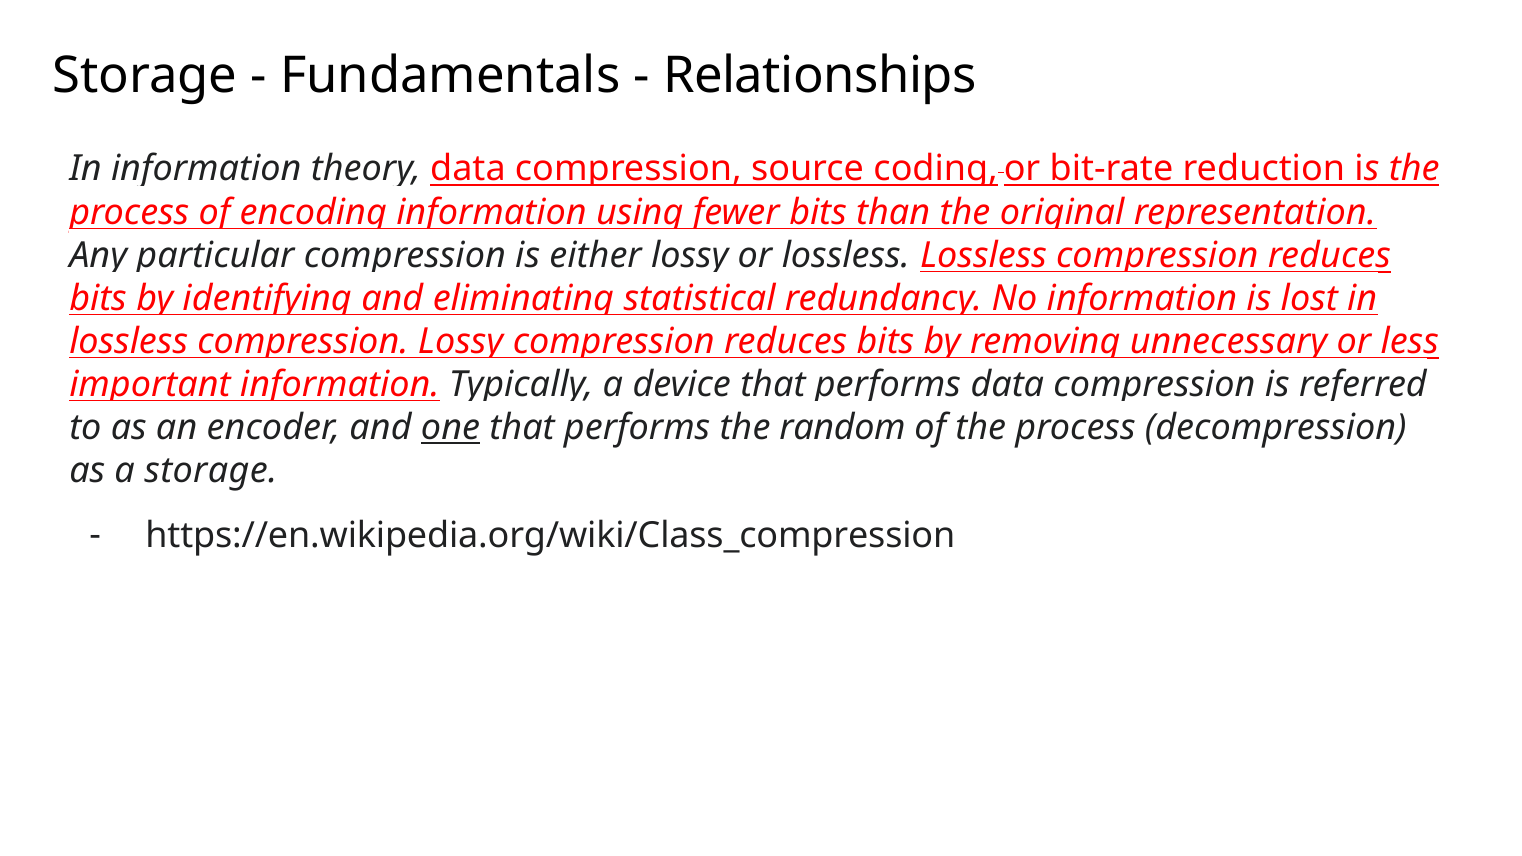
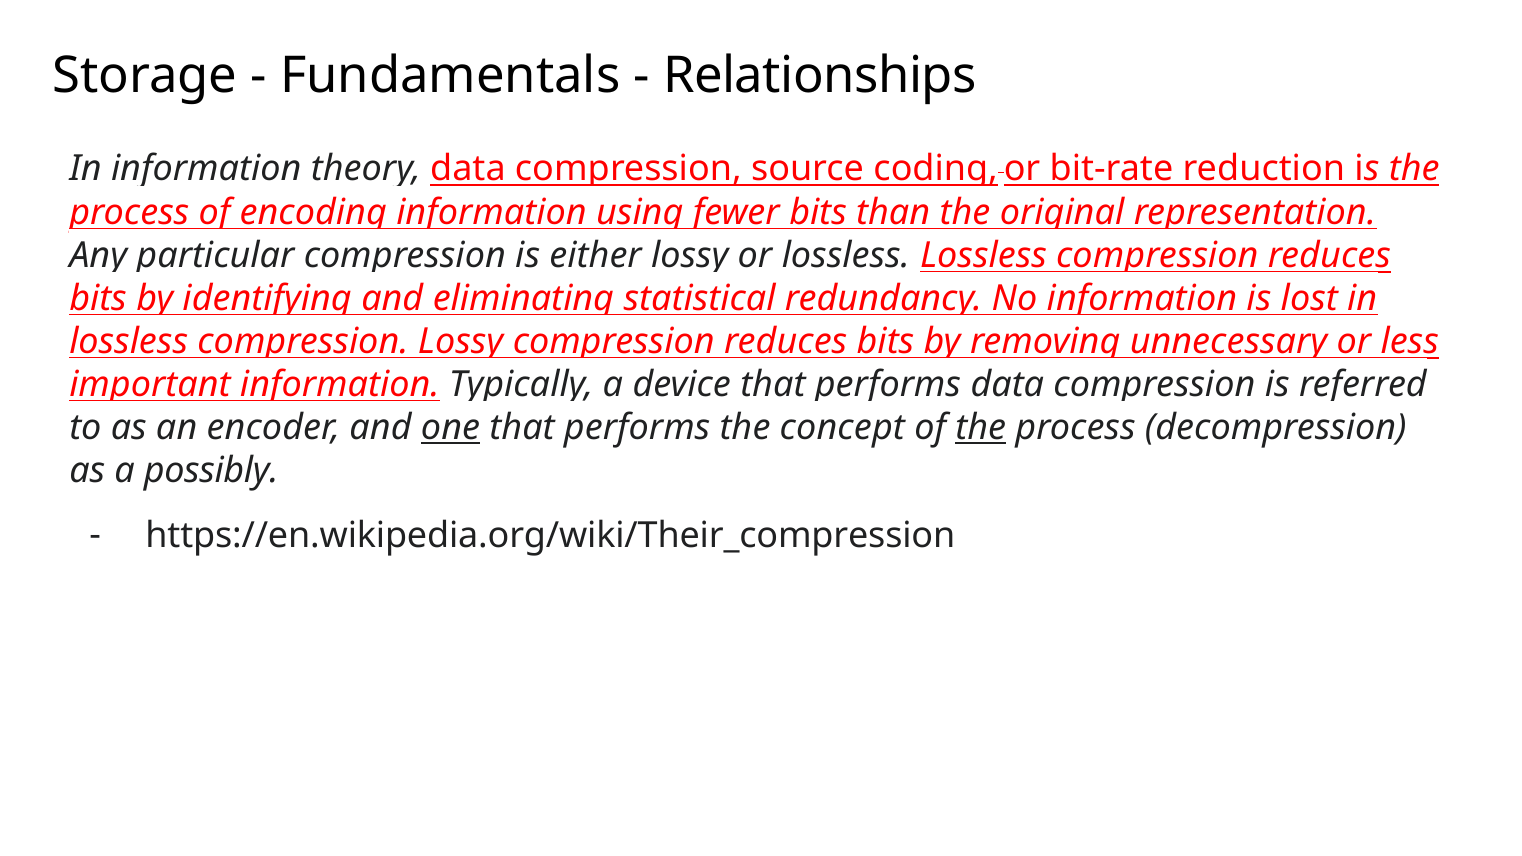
random: random -> concept
the at (981, 428) underline: none -> present
a storage: storage -> possibly
https://en.wikipedia.org/wiki/Class_compression: https://en.wikipedia.org/wiki/Class_compression -> https://en.wikipedia.org/wiki/Their_compression
